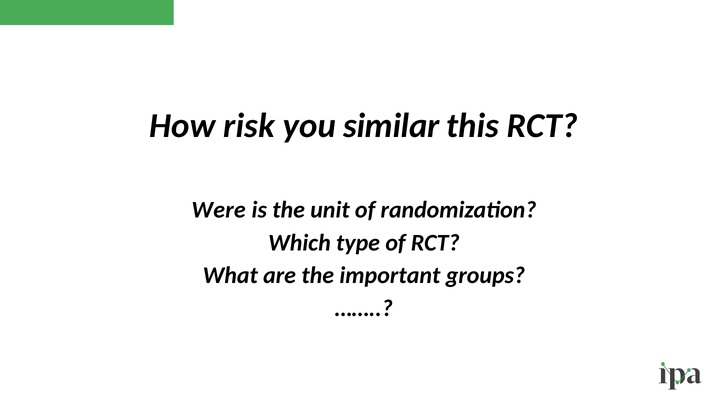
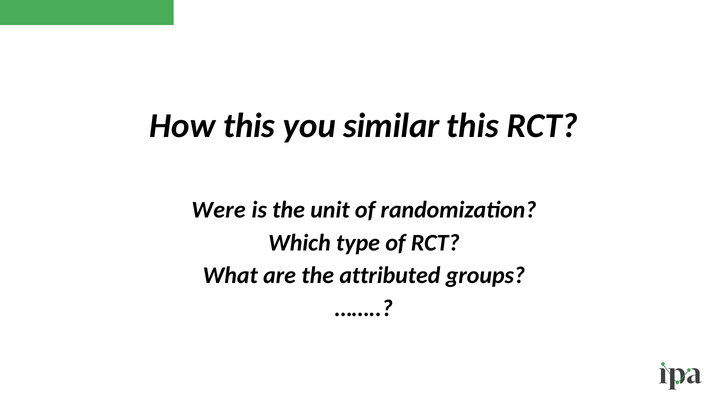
How risk: risk -> this
important: important -> attributed
